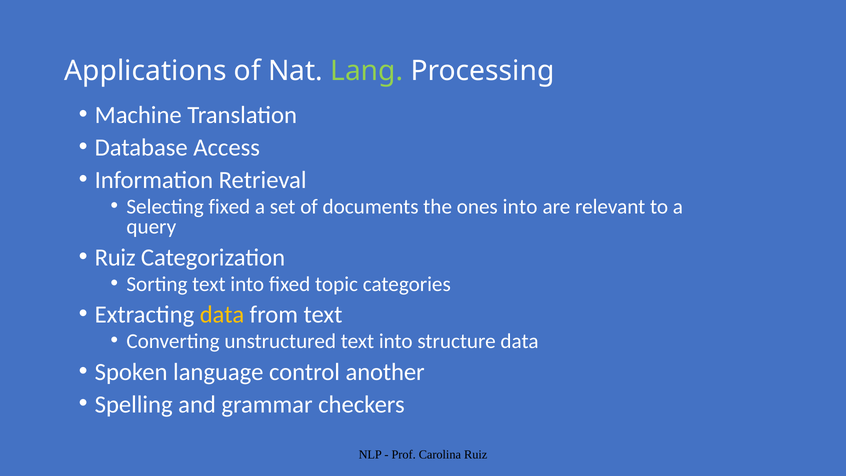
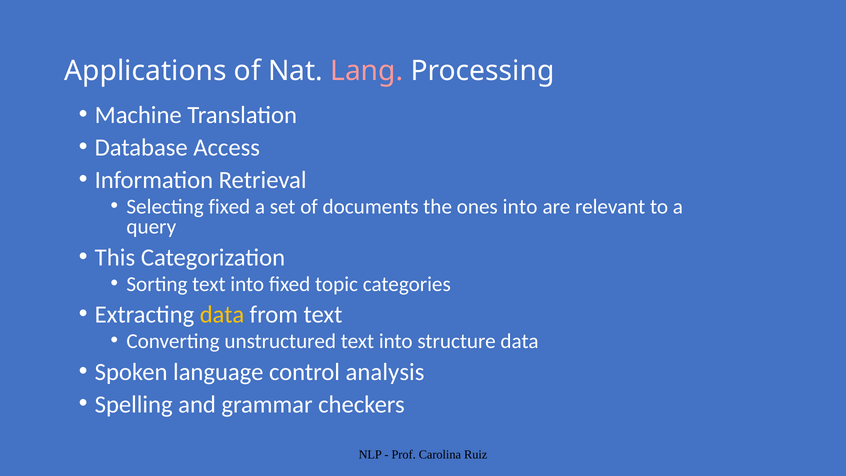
Lang colour: light green -> pink
Ruiz at (115, 258): Ruiz -> This
another: another -> analysis
